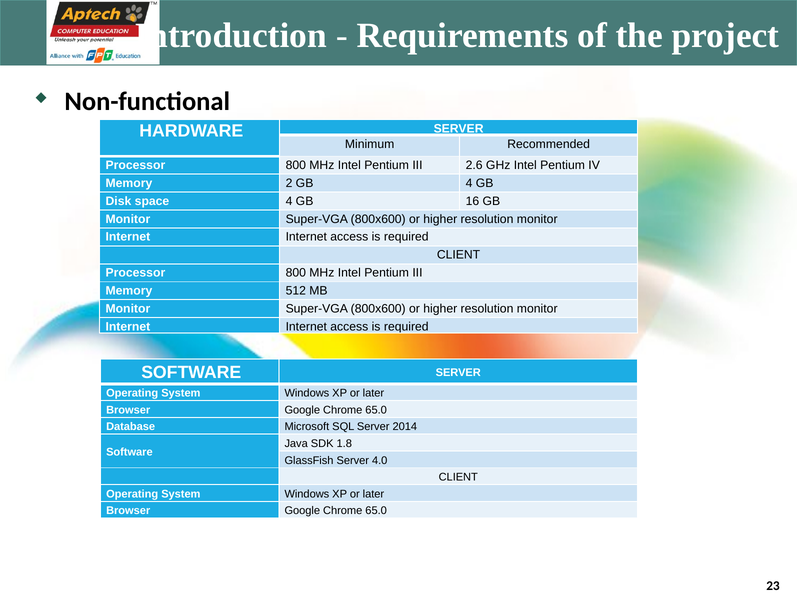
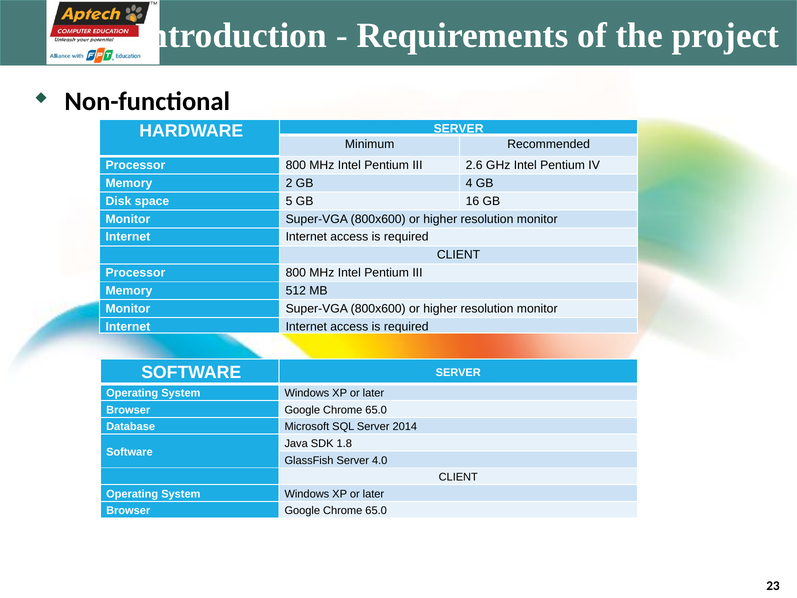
space 4: 4 -> 5
